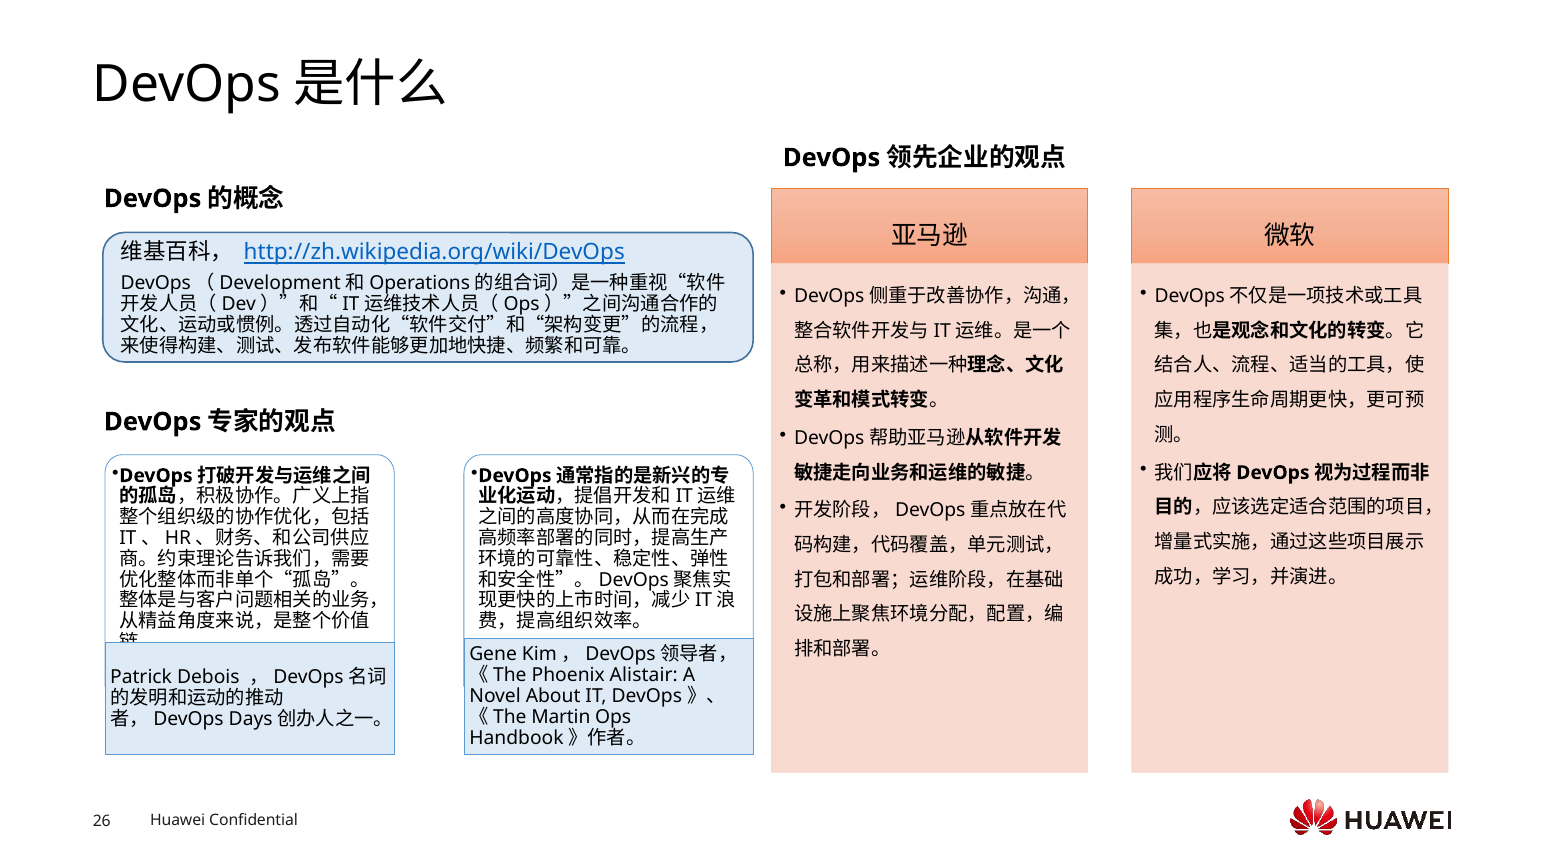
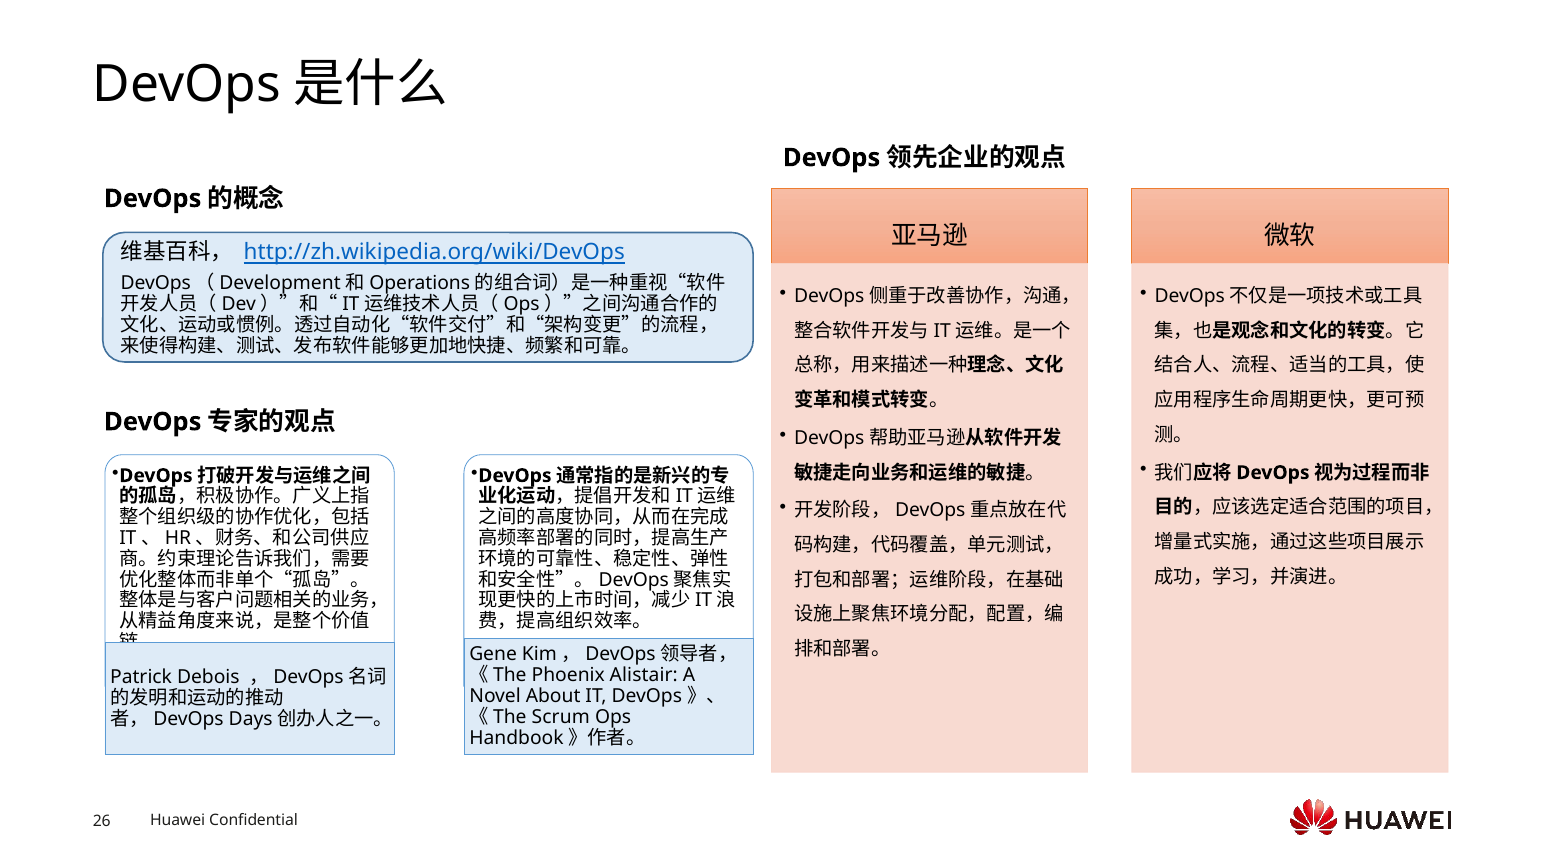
Martin: Martin -> Scrum
